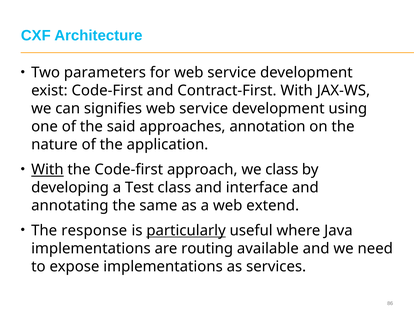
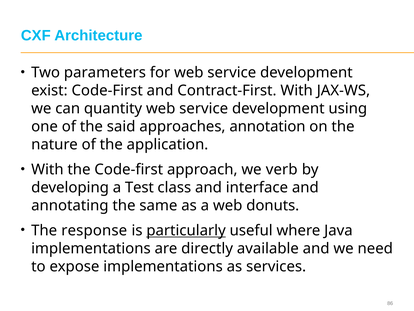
signifies: signifies -> quantity
With at (47, 169) underline: present -> none
we class: class -> verb
extend: extend -> donuts
routing: routing -> directly
